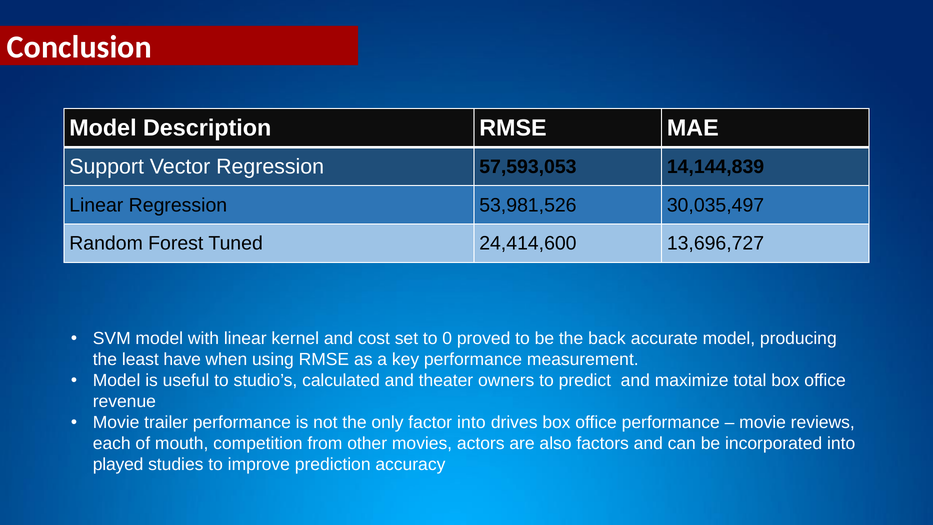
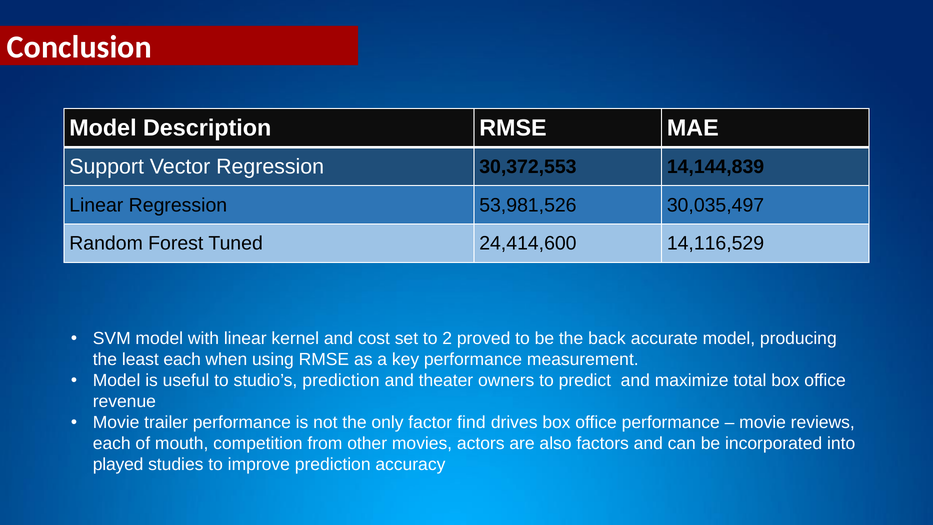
57,593,053: 57,593,053 -> 30,372,553
13,696,727: 13,696,727 -> 14,116,529
0: 0 -> 2
least have: have -> each
studio’s calculated: calculated -> prediction
factor into: into -> find
